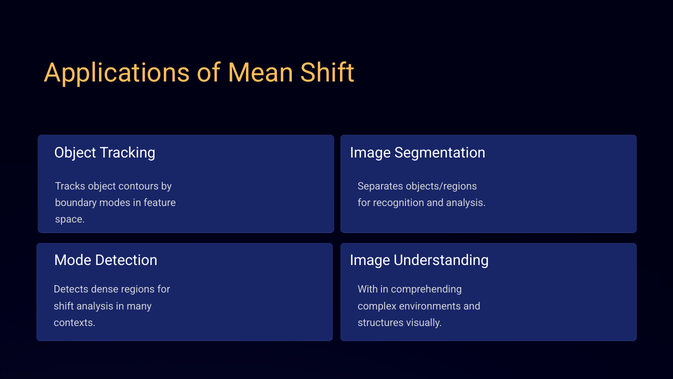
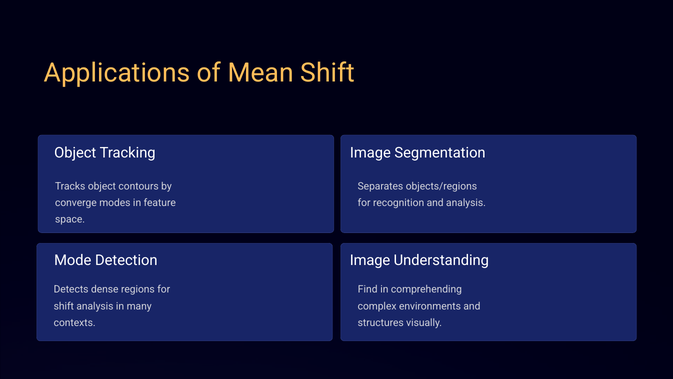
boundary: boundary -> converge
With: With -> Find
